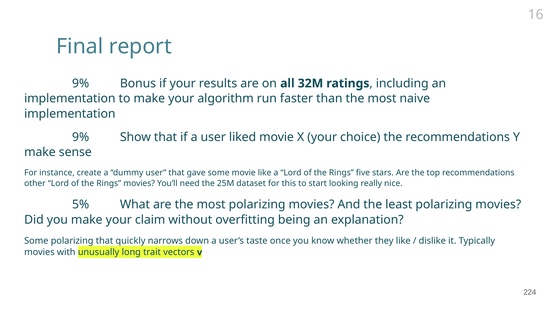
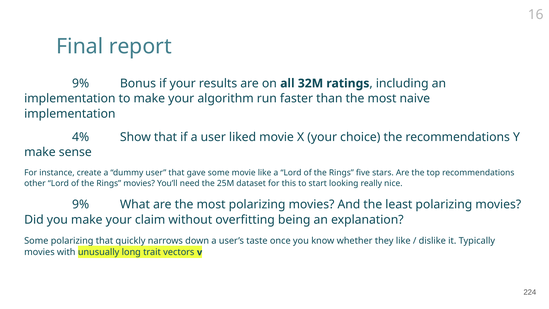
9% at (81, 137): 9% -> 4%
5% at (81, 204): 5% -> 9%
